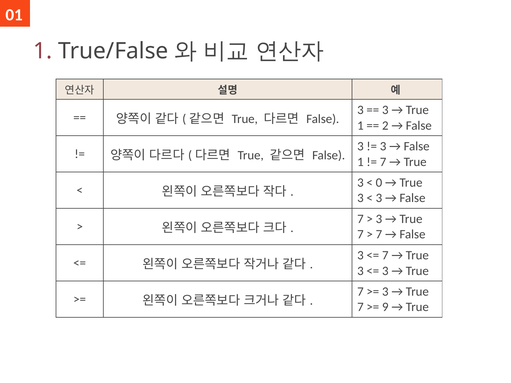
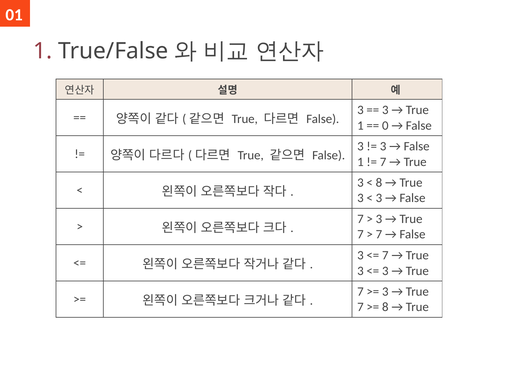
2: 2 -> 0
0 at (379, 183): 0 -> 8
9 at (385, 307): 9 -> 8
